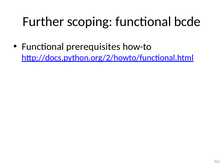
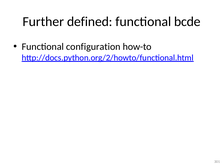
scoping: scoping -> defined
prerequisites: prerequisites -> configuration
